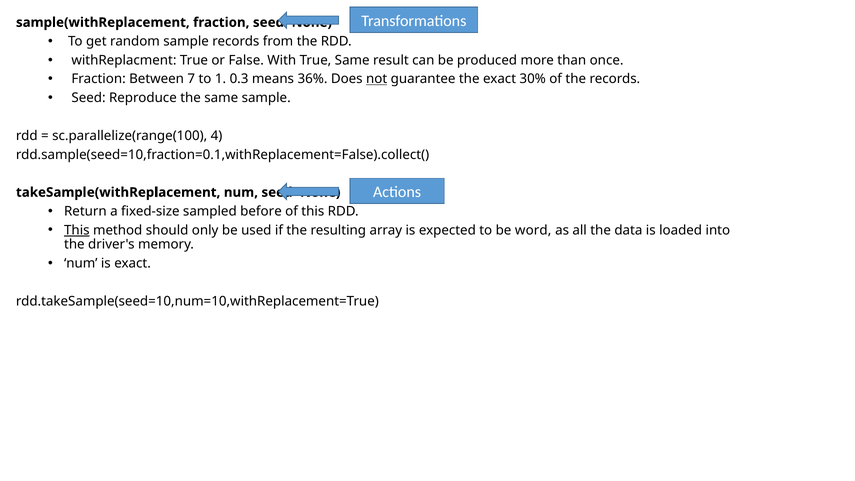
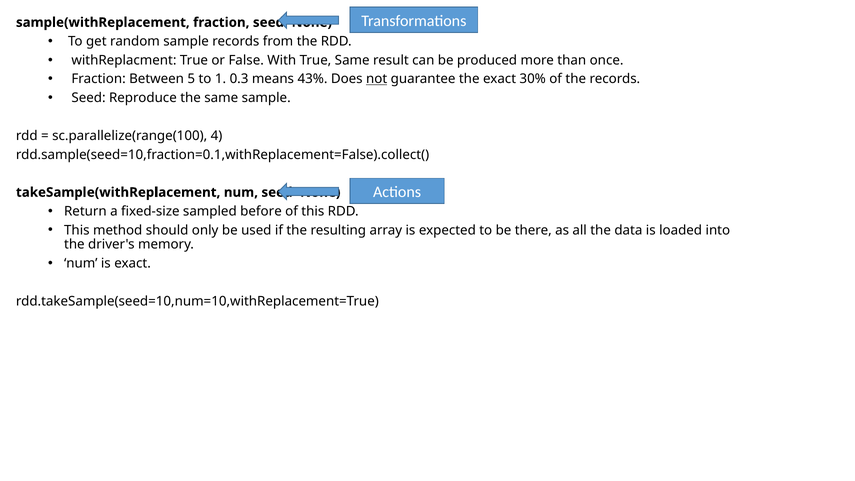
7: 7 -> 5
36%: 36% -> 43%
This at (77, 230) underline: present -> none
word: word -> there
